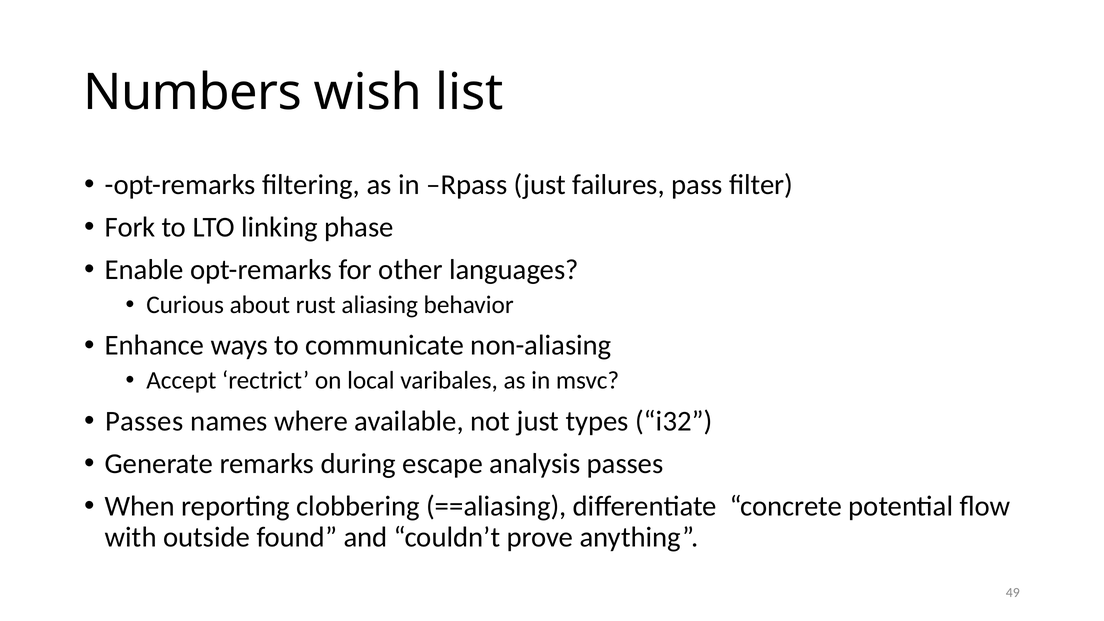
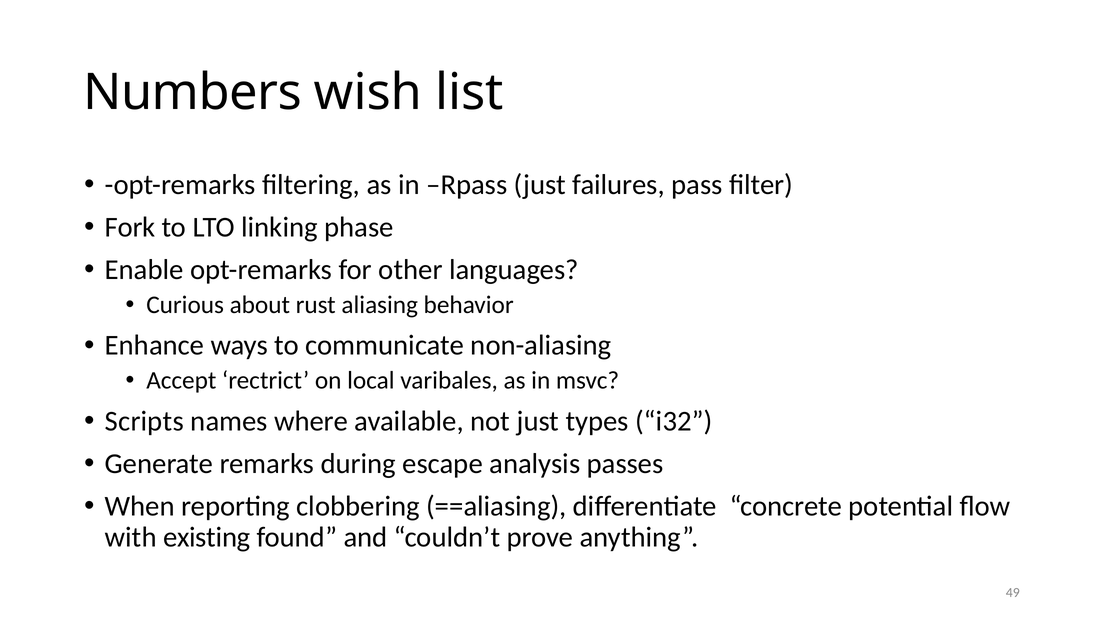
Passes at (144, 421): Passes -> Scripts
outside: outside -> existing
